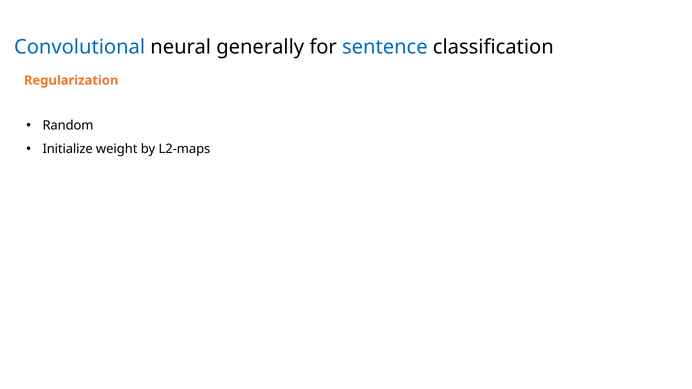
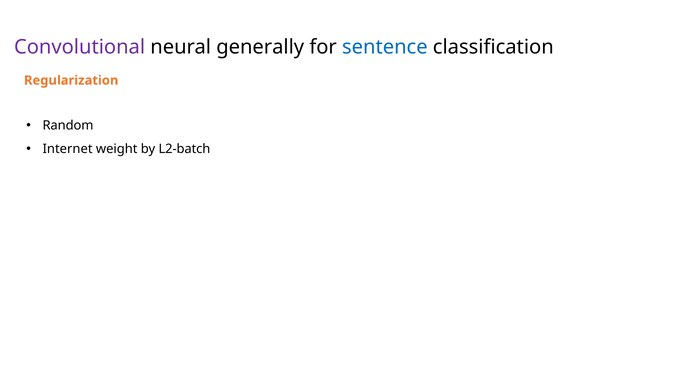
Convolutional colour: blue -> purple
Initialize: Initialize -> Internet
L2-maps: L2-maps -> L2-batch
